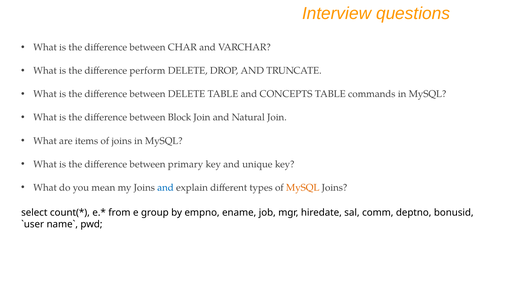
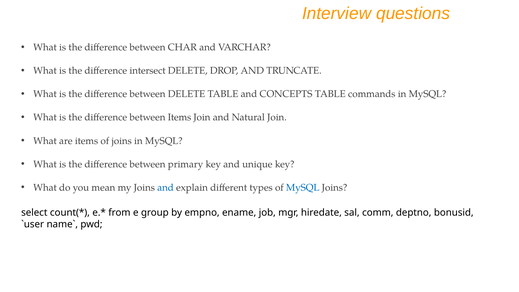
perform: perform -> intersect
between Block: Block -> Items
MySQL at (303, 187) colour: orange -> blue
